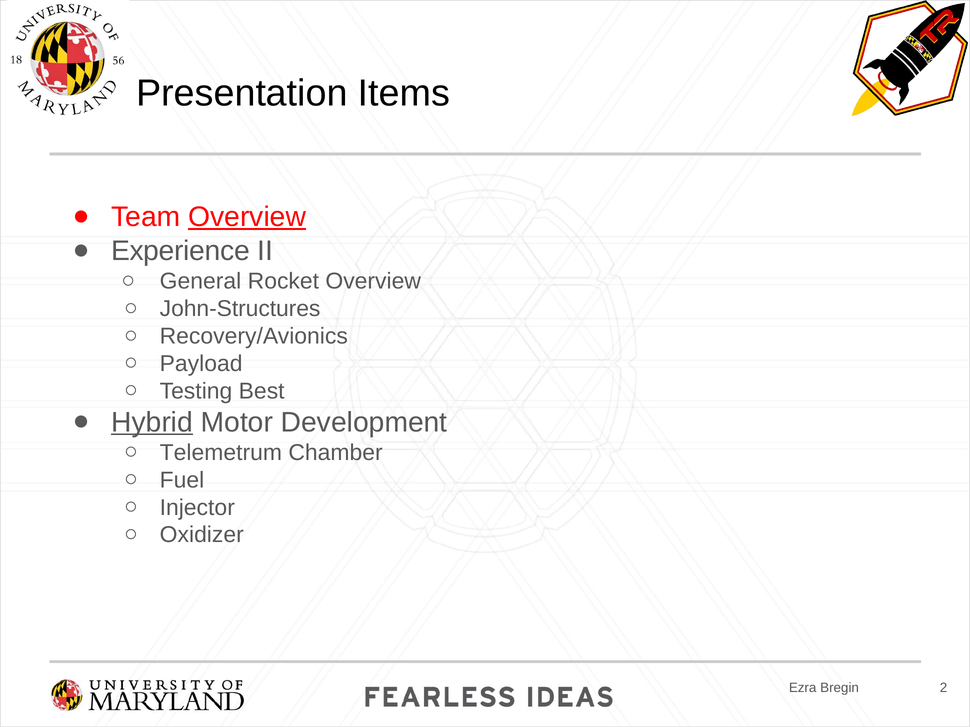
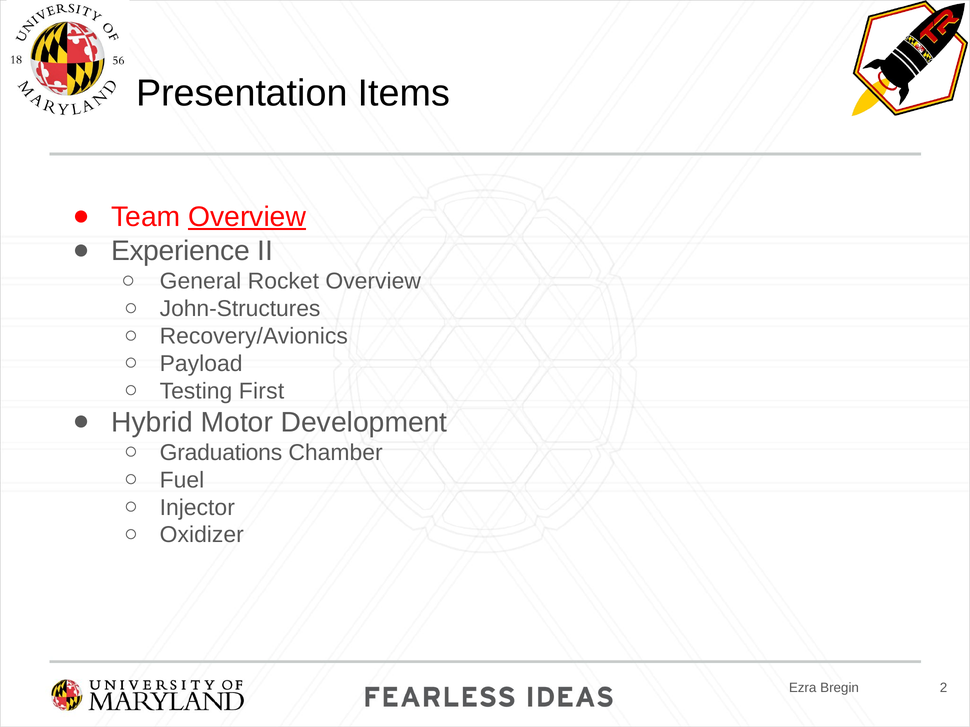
Best: Best -> First
Hybrid underline: present -> none
Telemetrum: Telemetrum -> Graduations
